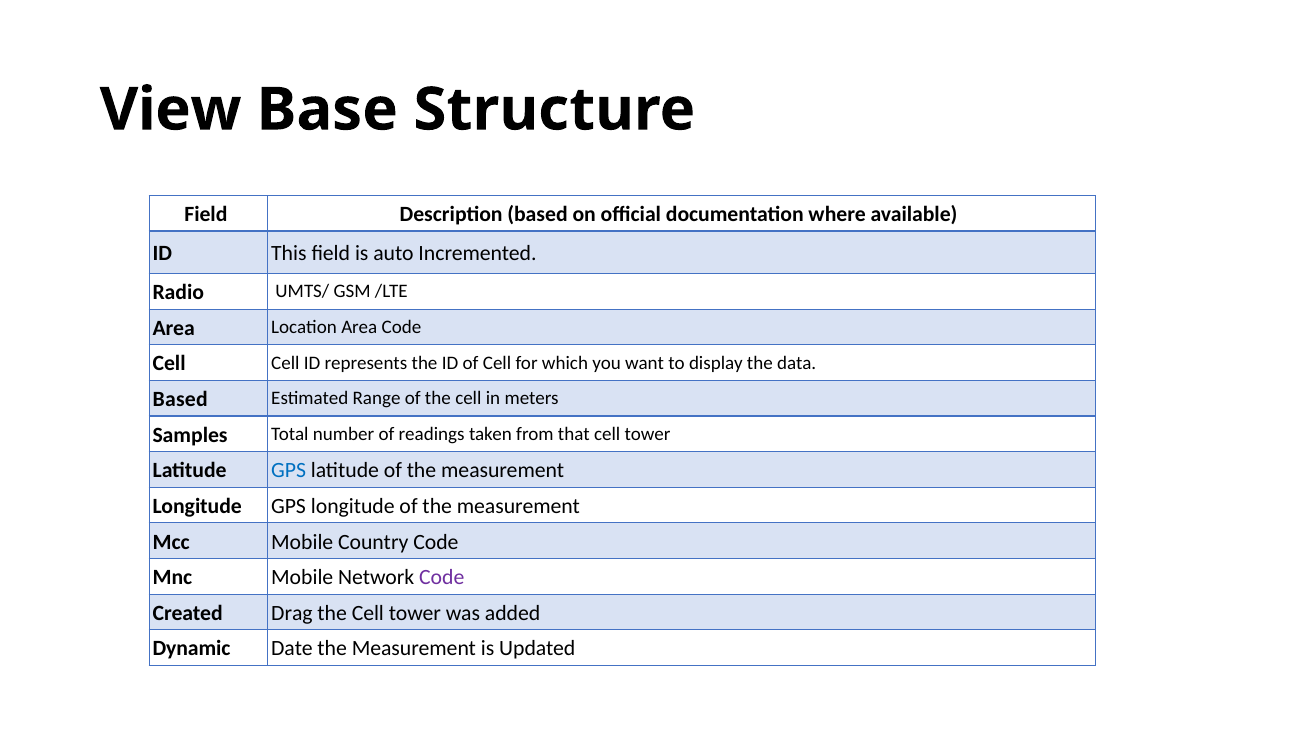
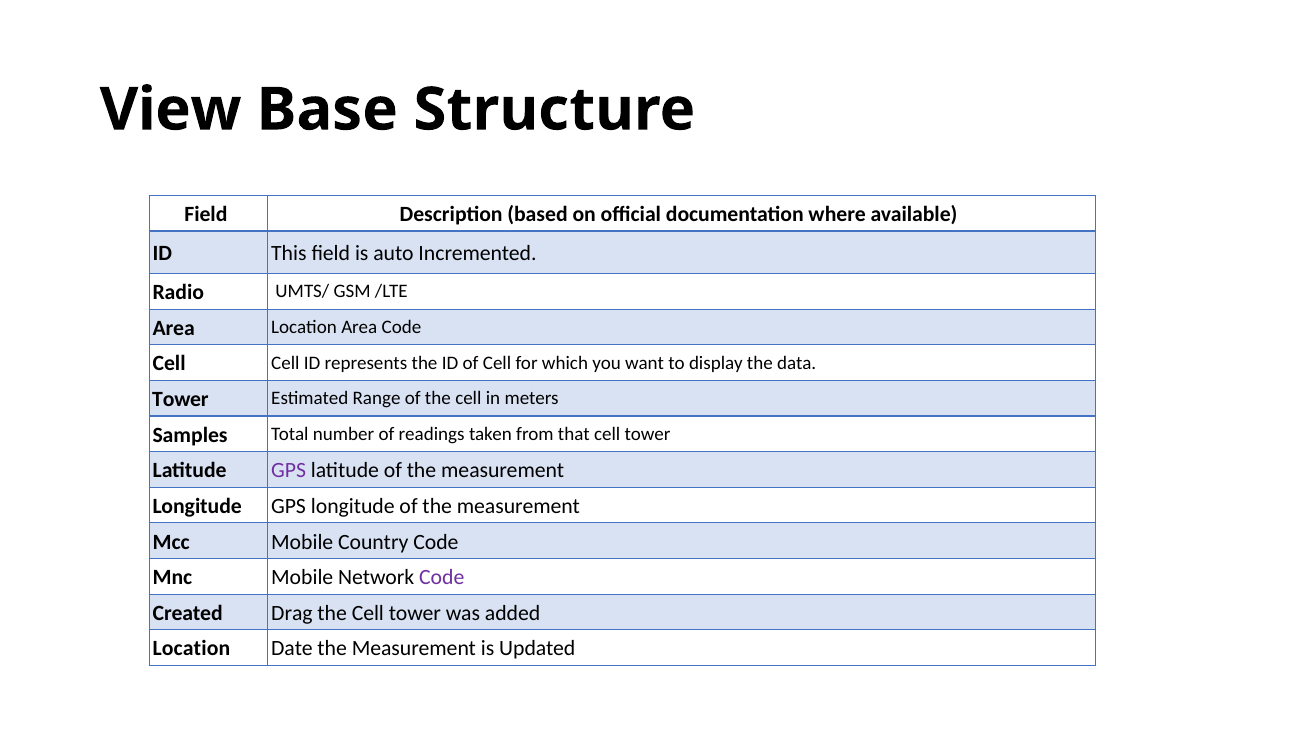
Based at (180, 399): Based -> Tower
GPS at (289, 470) colour: blue -> purple
Dynamic at (192, 648): Dynamic -> Location
